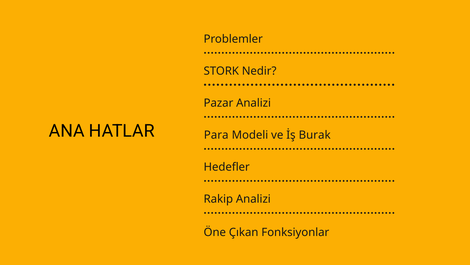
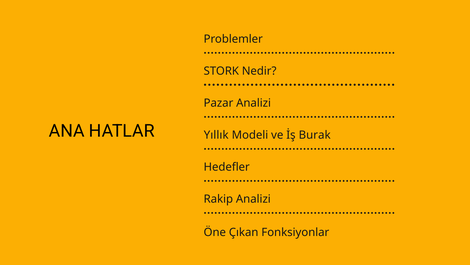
Para: Para -> Yıllık
